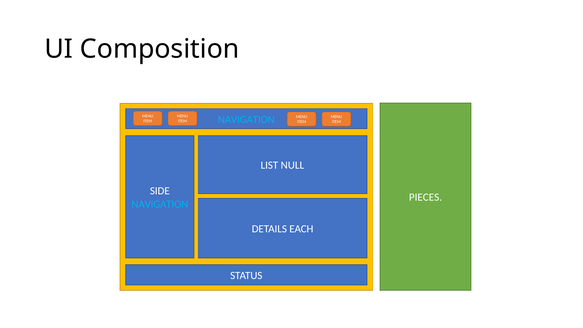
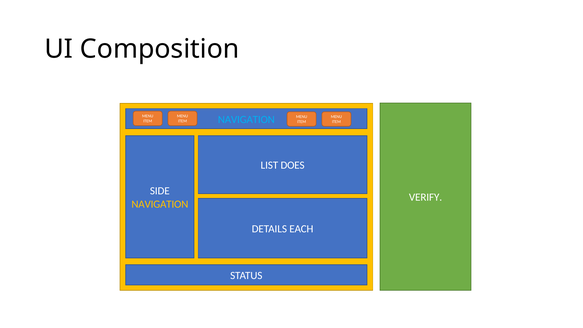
NULL: NULL -> DOES
PIECES: PIECES -> VERIFY
NAVIGATION at (160, 204) colour: light blue -> yellow
